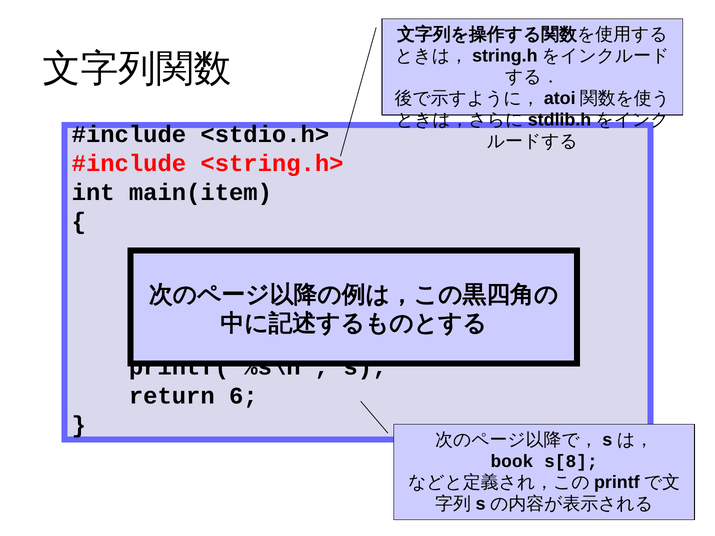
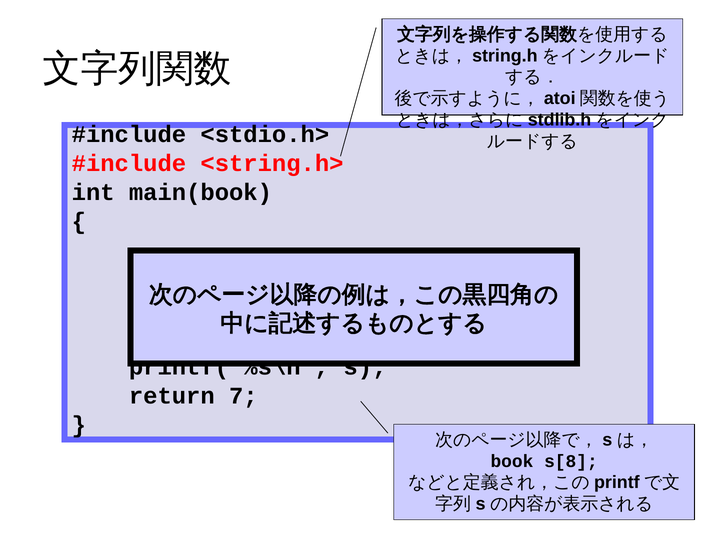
main(item: main(item -> main(book
6: 6 -> 7
